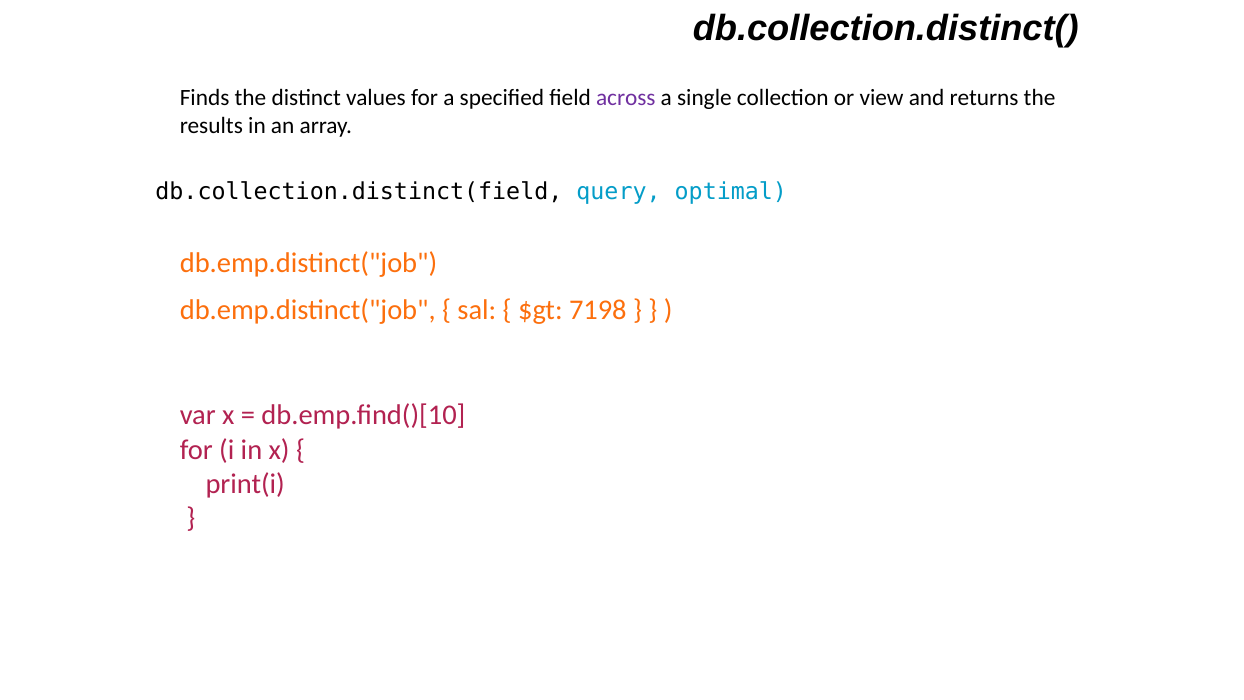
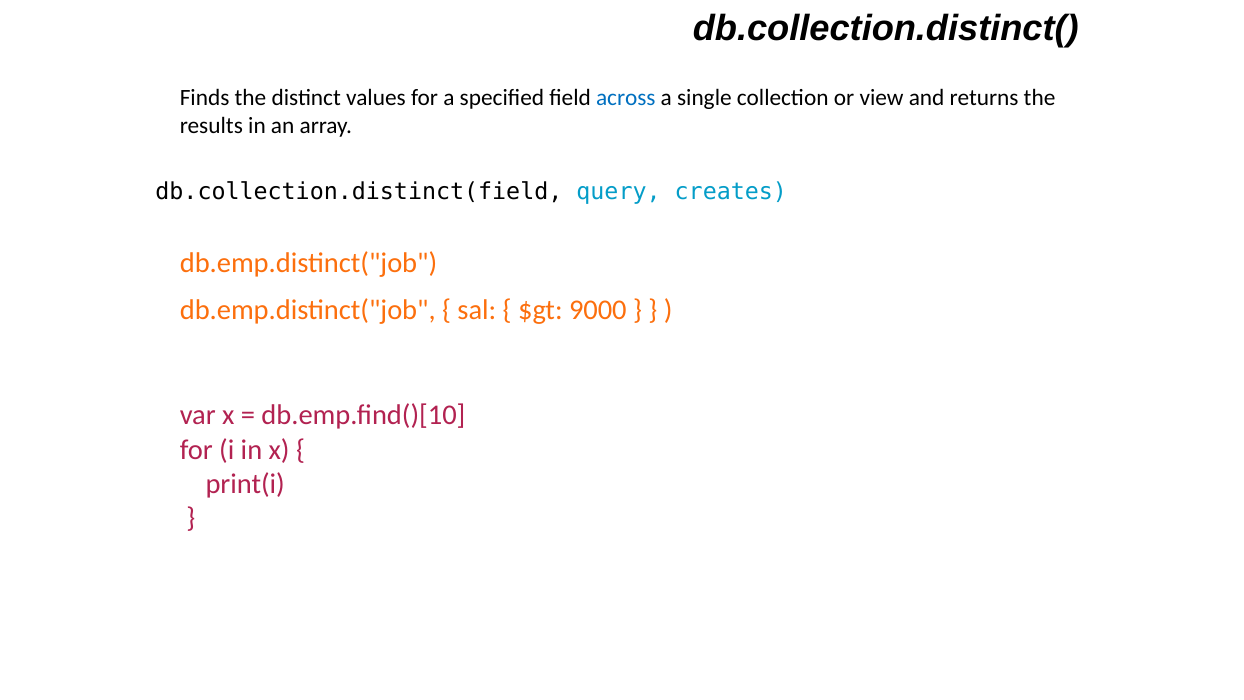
across colour: purple -> blue
optimal: optimal -> creates
7198: 7198 -> 9000
